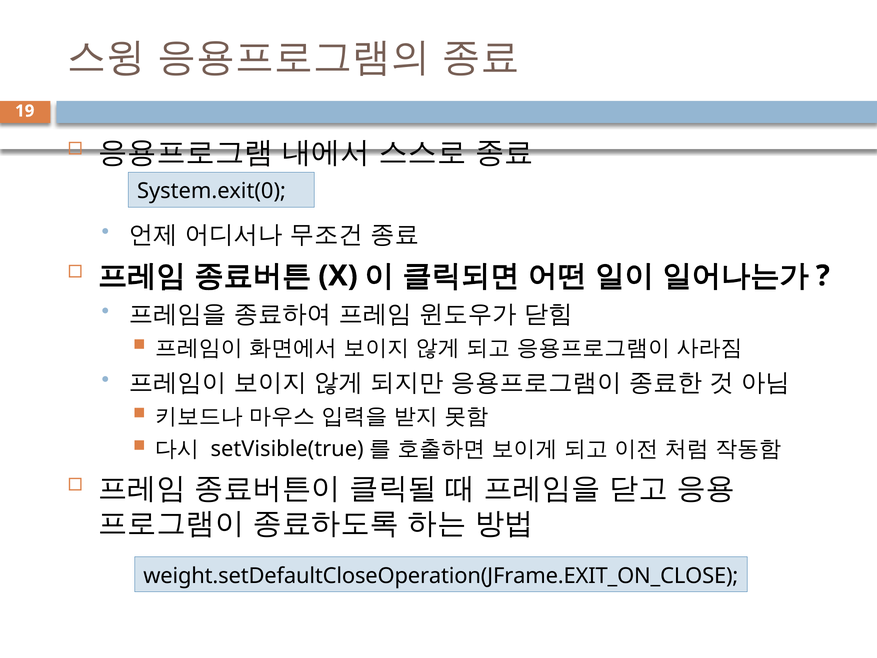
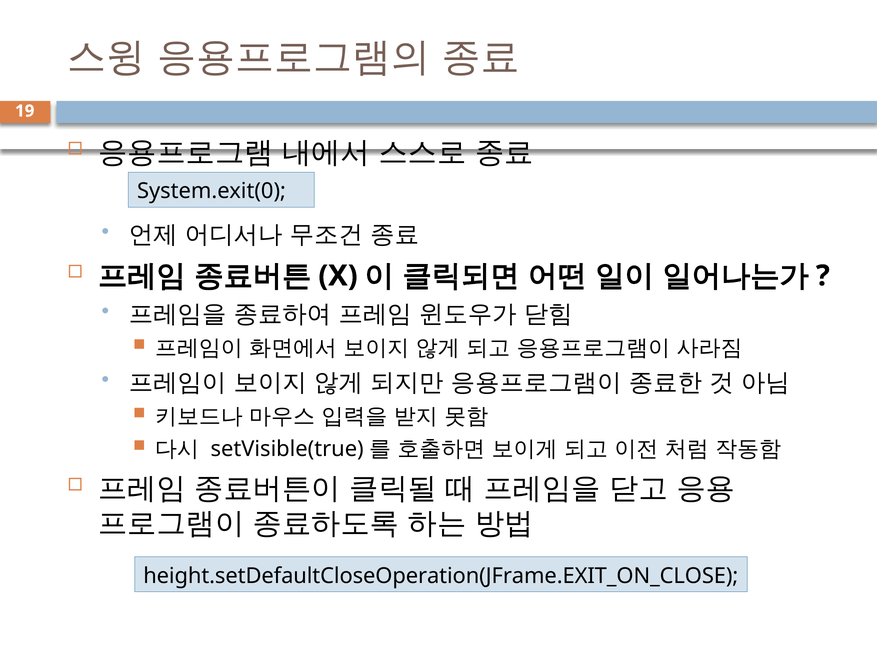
weight.setDefaultCloseOperation(JFrame.EXIT_ON_CLOSE: weight.setDefaultCloseOperation(JFrame.EXIT_ON_CLOSE -> height.setDefaultCloseOperation(JFrame.EXIT_ON_CLOSE
